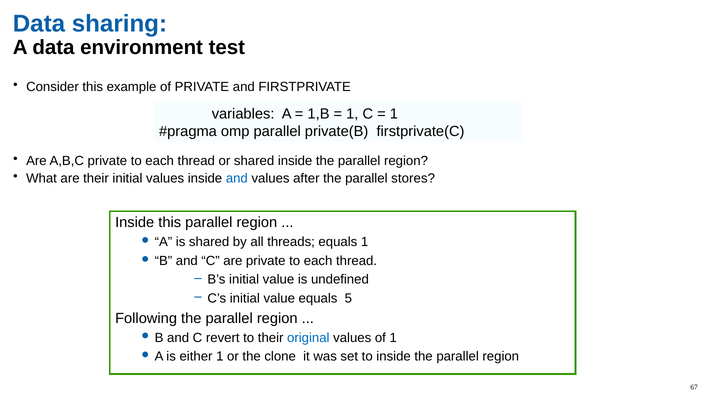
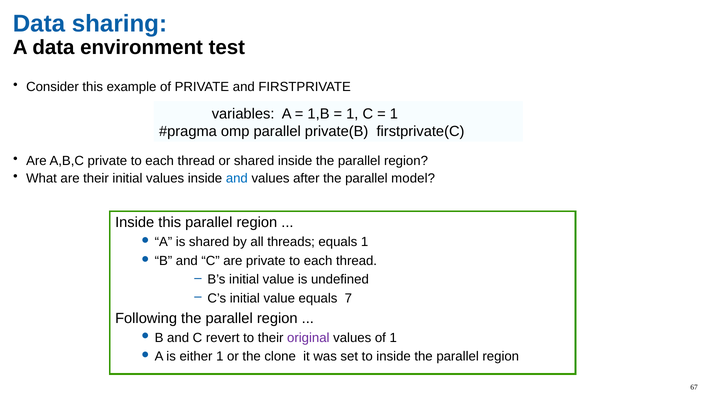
stores: stores -> model
5: 5 -> 7
original colour: blue -> purple
